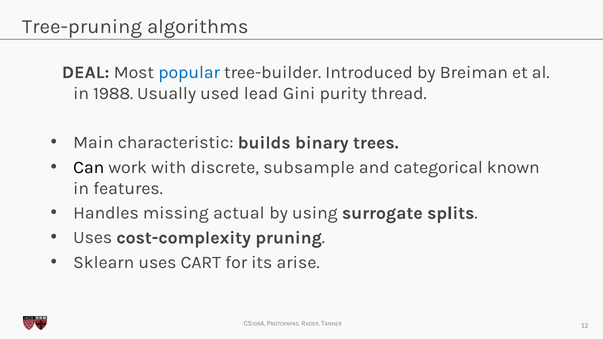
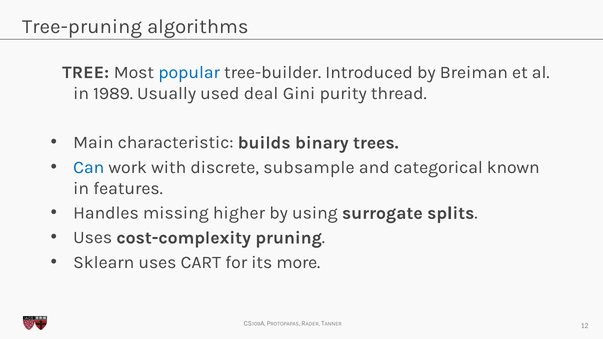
DEAL: DEAL -> TREE
1988: 1988 -> 1989
lead: lead -> deal
Can colour: black -> blue
actual: actual -> higher
arise: arise -> more
